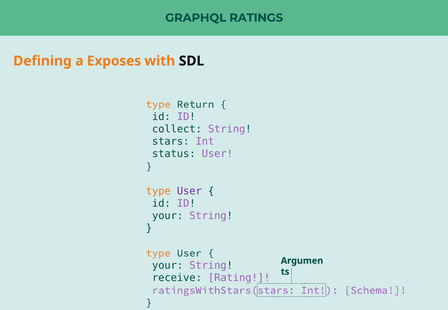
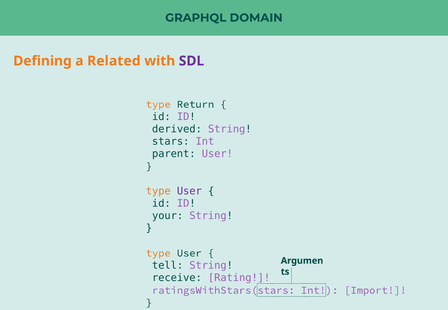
RATINGS: RATINGS -> DOMAIN
Exposes: Exposes -> Related
SDL colour: black -> purple
collect: collect -> derived
status: status -> parent
your at (168, 266): your -> tell
Schema: Schema -> Import
